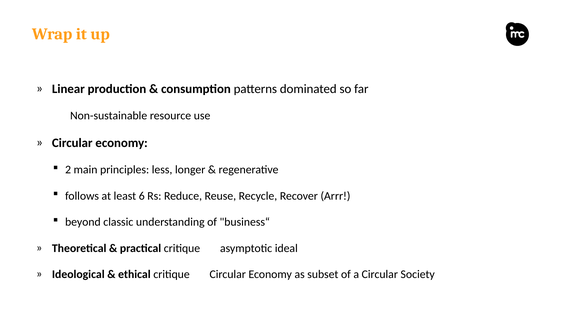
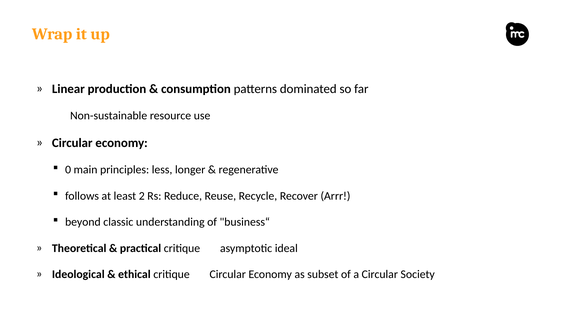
2: 2 -> 0
6: 6 -> 2
